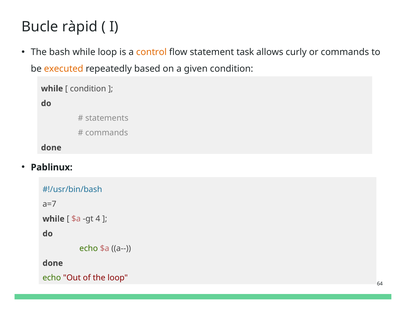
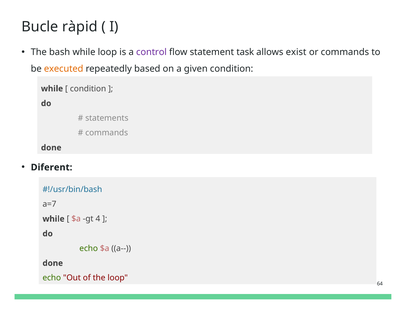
control colour: orange -> purple
curly: curly -> exist
Pablinux: Pablinux -> Diferent
